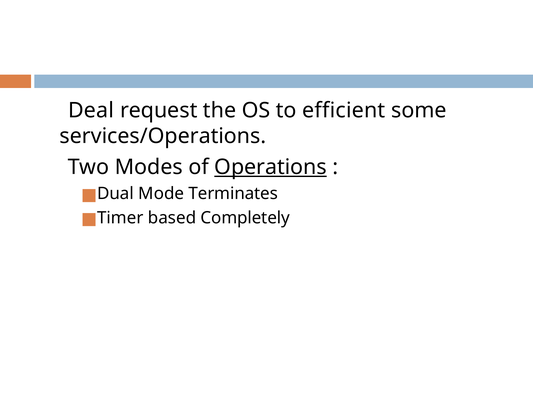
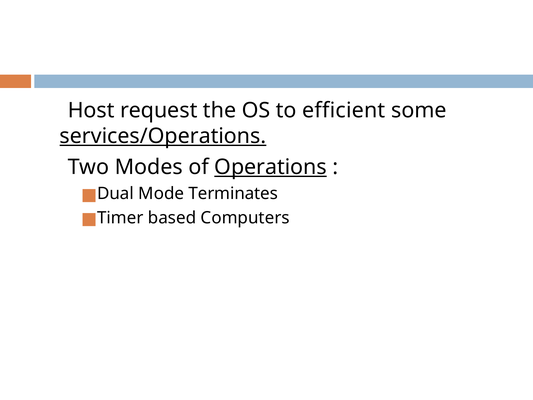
Deal: Deal -> Host
services/Operations underline: none -> present
Completely: Completely -> Computers
